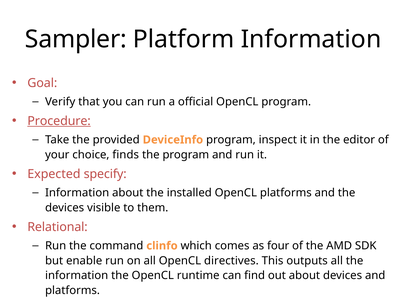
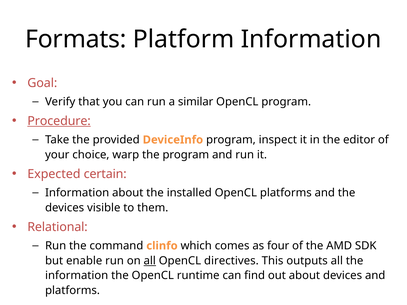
Sampler: Sampler -> Formats
official: official -> similar
finds: finds -> warp
specify: specify -> certain
all at (150, 261) underline: none -> present
